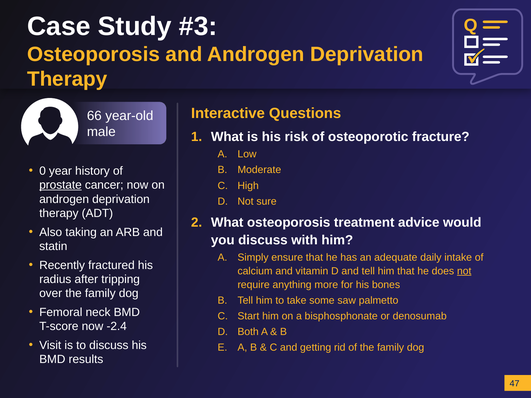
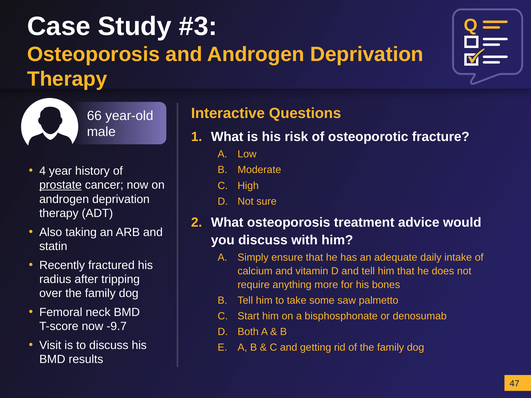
0: 0 -> 4
not at (464, 271) underline: present -> none
-2.4: -2.4 -> -9.7
